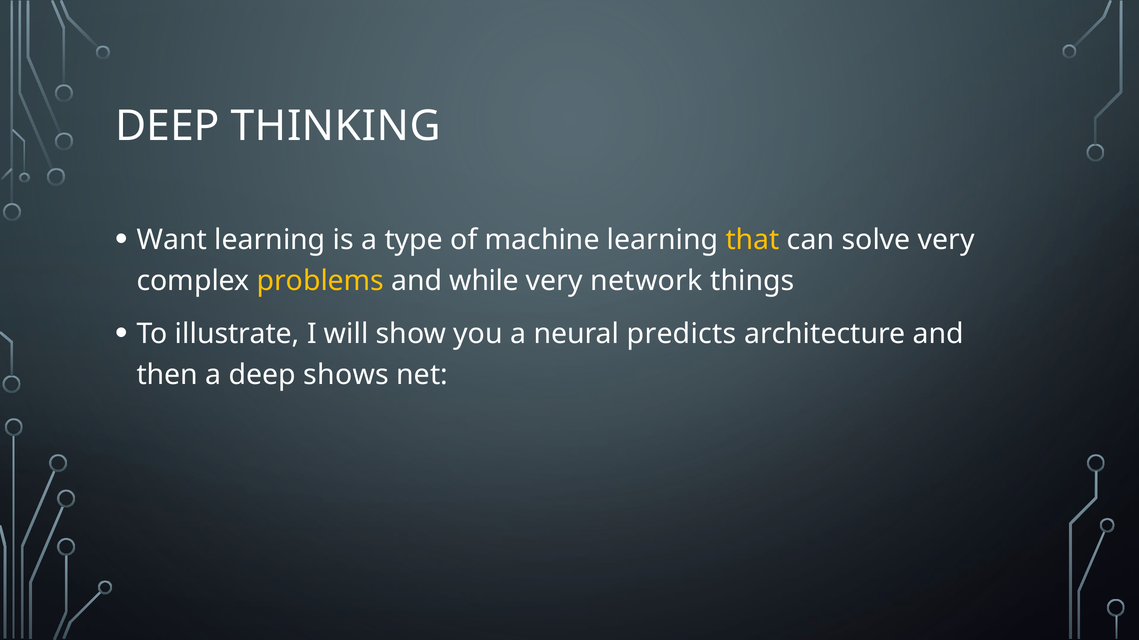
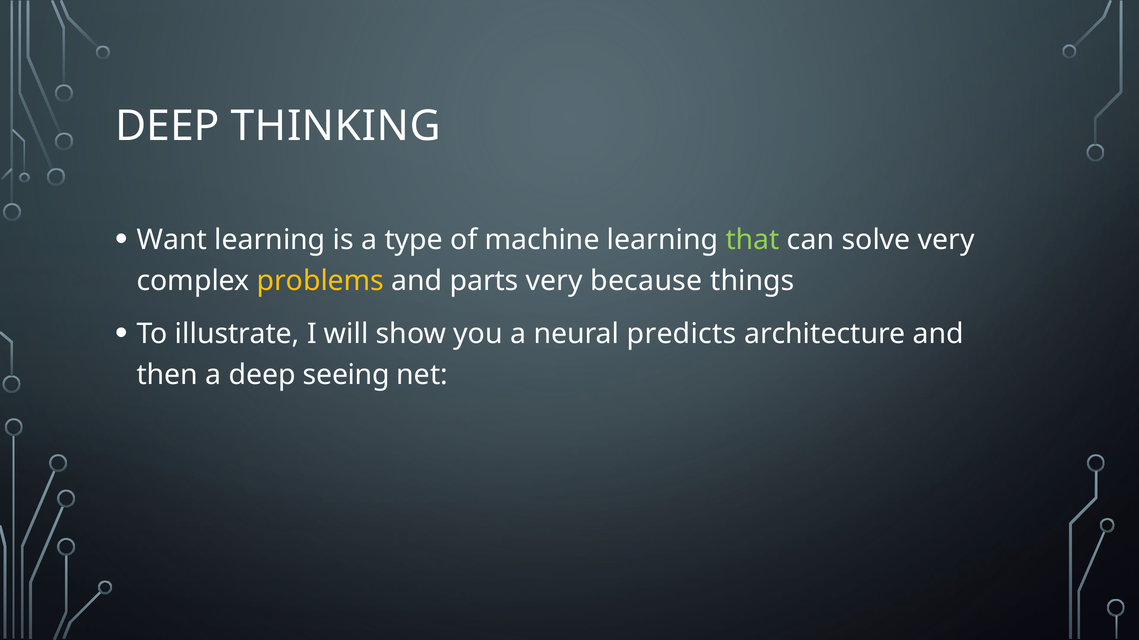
that colour: yellow -> light green
while: while -> parts
network: network -> because
shows: shows -> seeing
